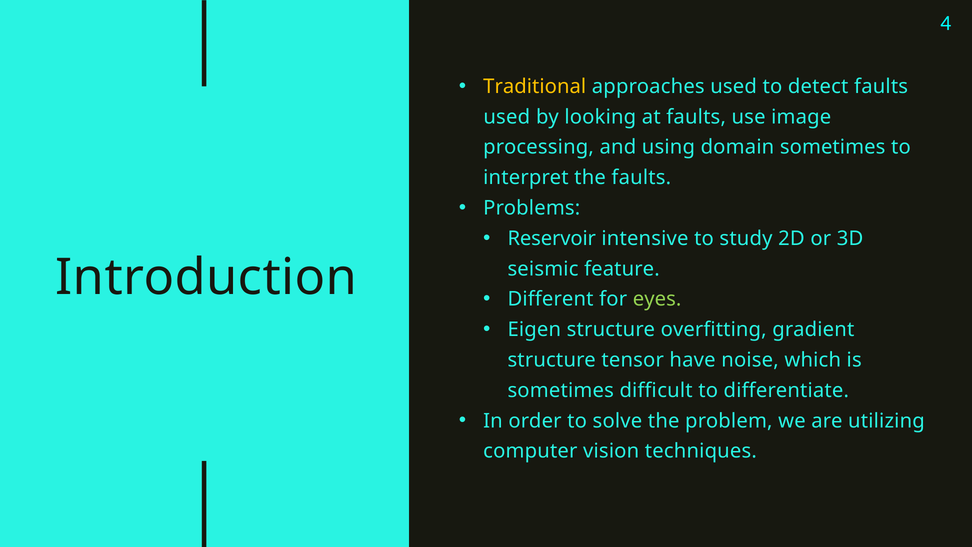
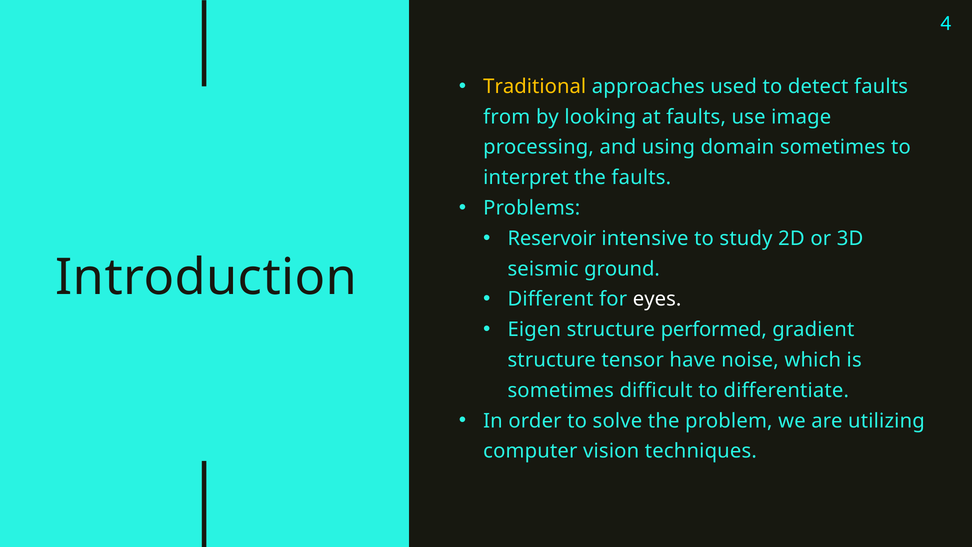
used at (507, 117): used -> from
feature: feature -> ground
eyes colour: light green -> white
overfitting: overfitting -> performed
